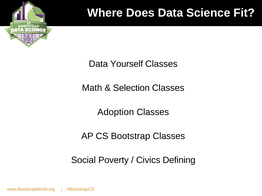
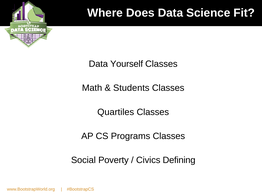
Selection: Selection -> Students
Adoption: Adoption -> Quartiles
Bootstrap: Bootstrap -> Programs
